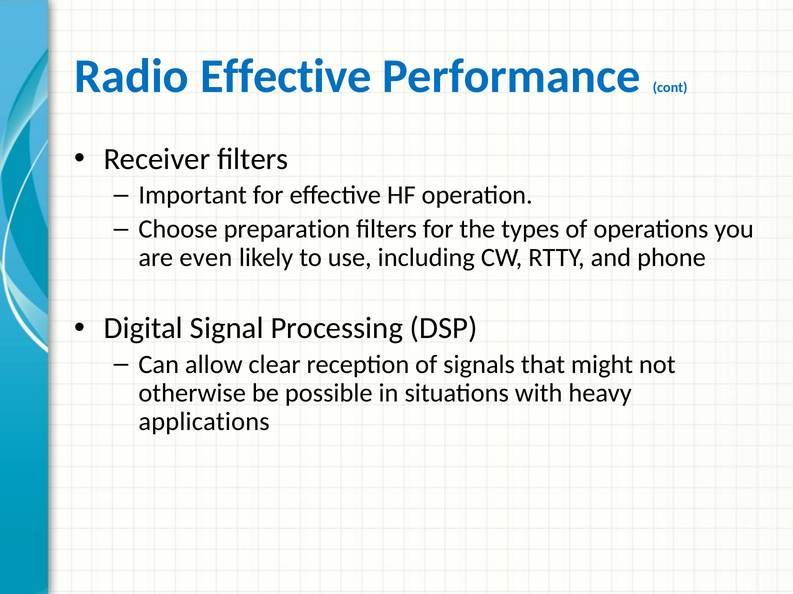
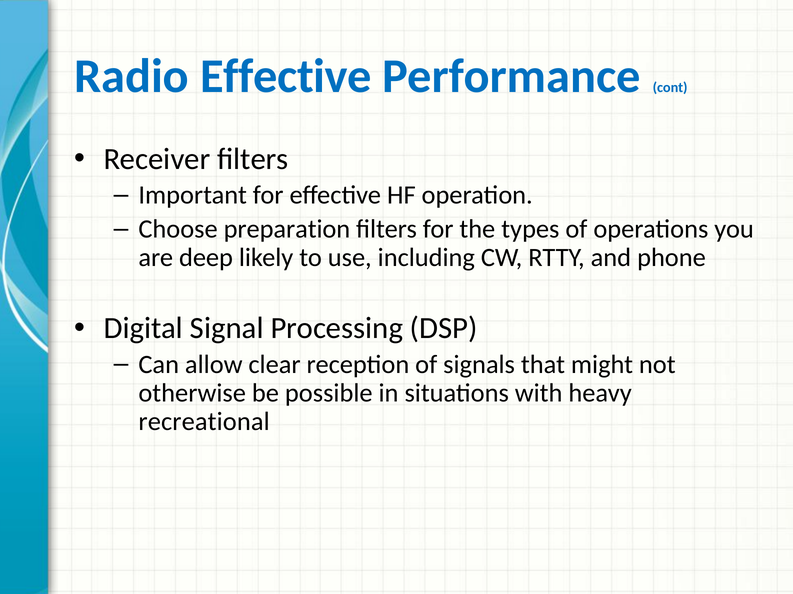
even: even -> deep
applications: applications -> recreational
